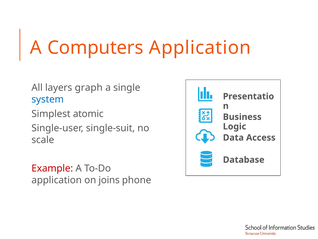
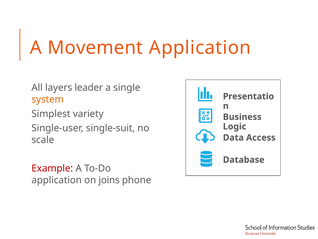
Computers: Computers -> Movement
graph: graph -> leader
system colour: blue -> orange
atomic: atomic -> variety
